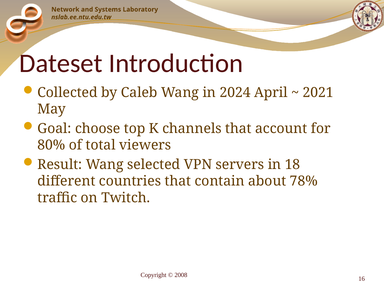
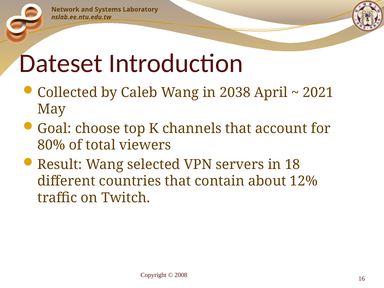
2024: 2024 -> 2038
78%: 78% -> 12%
